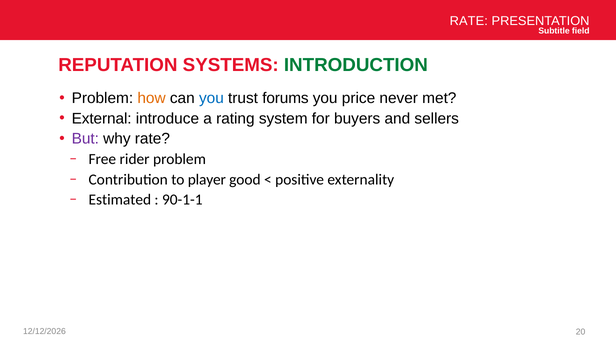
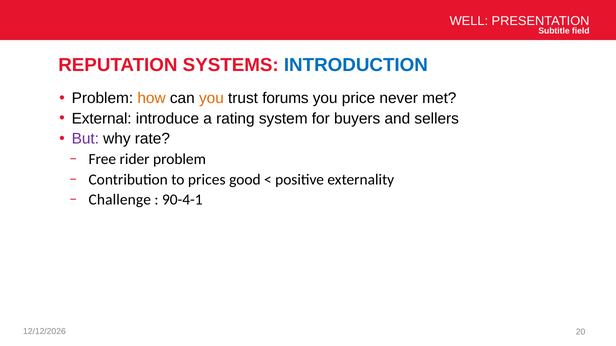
RATE at (469, 21): RATE -> WELL
INTRODUCTION colour: green -> blue
you at (211, 98) colour: blue -> orange
player: player -> prices
Estimated: Estimated -> Challenge
90-1-1: 90-1-1 -> 90-4-1
